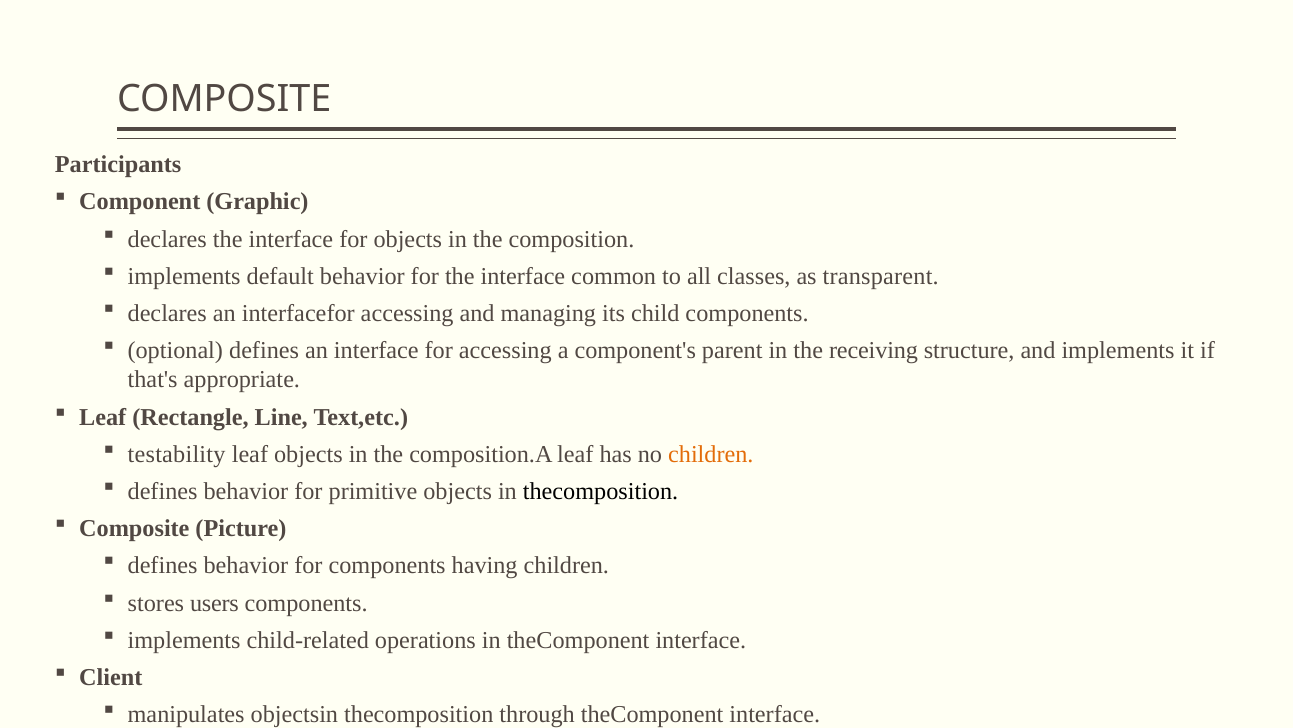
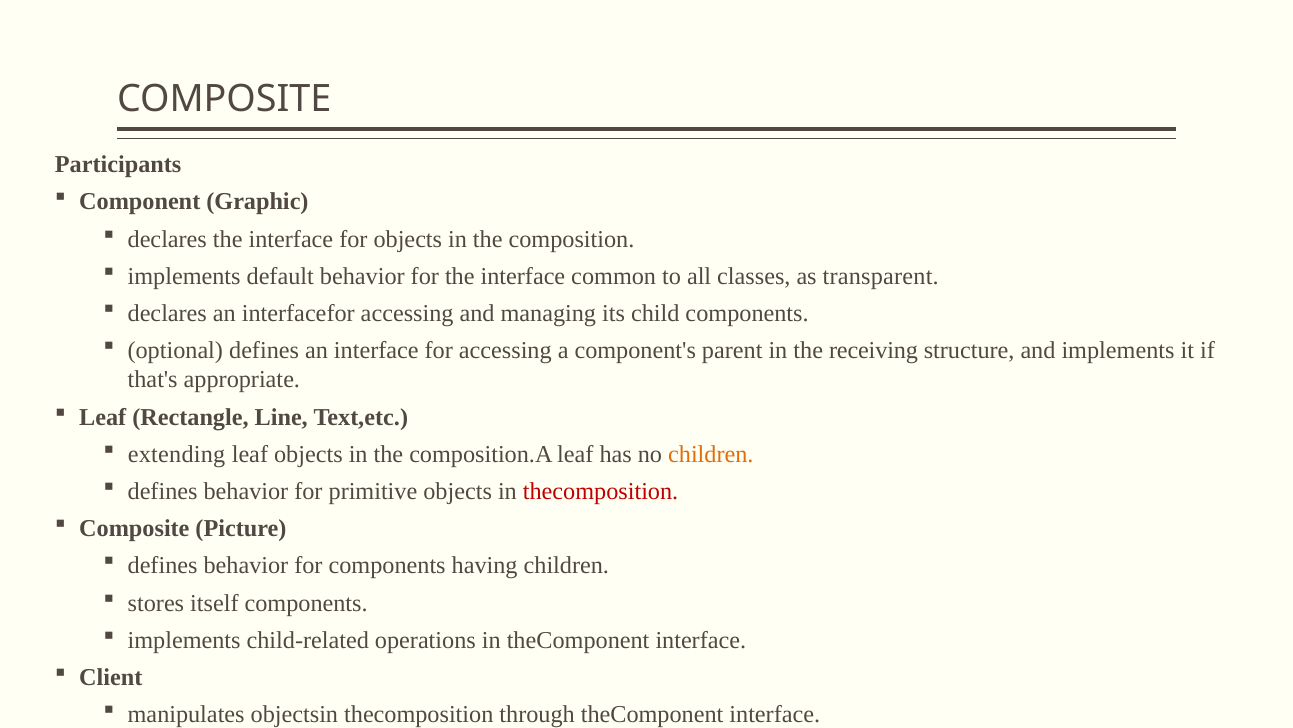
testability: testability -> extending
thecomposition at (601, 491) colour: black -> red
users: users -> itself
